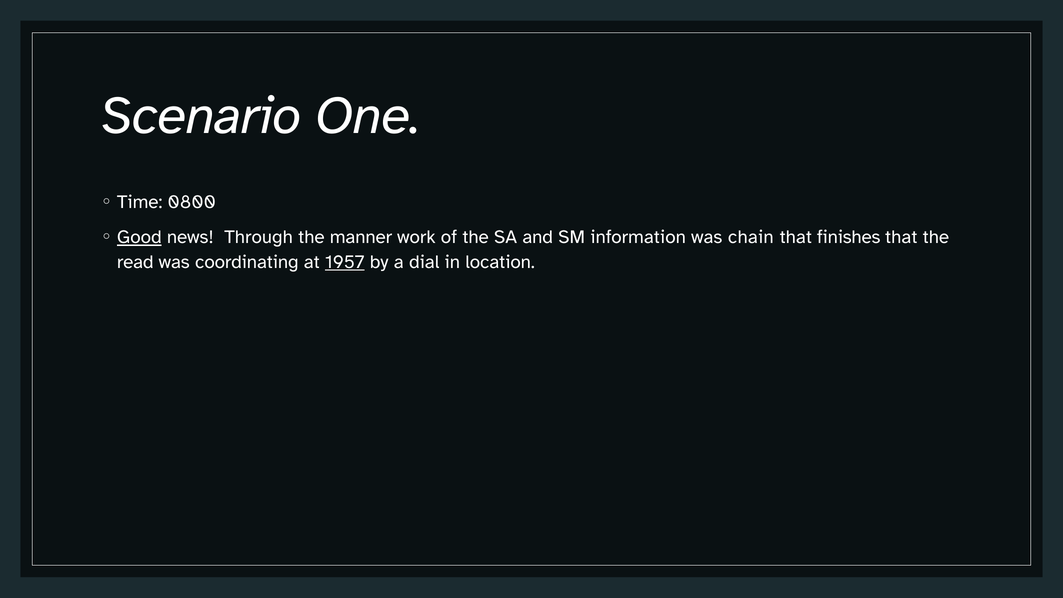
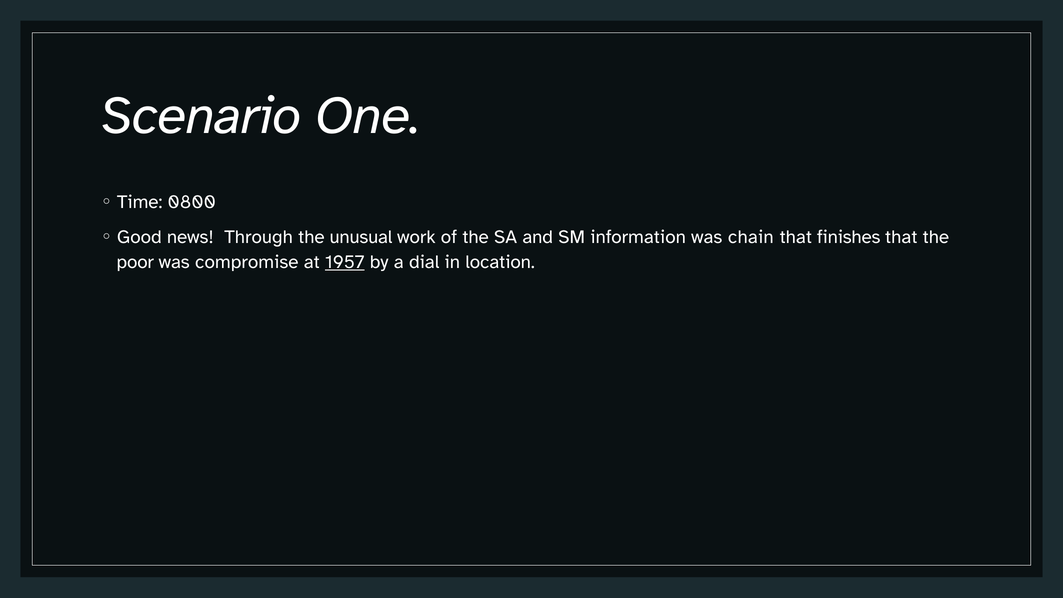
Good underline: present -> none
manner: manner -> unusual
read: read -> poor
coordinating: coordinating -> compromise
